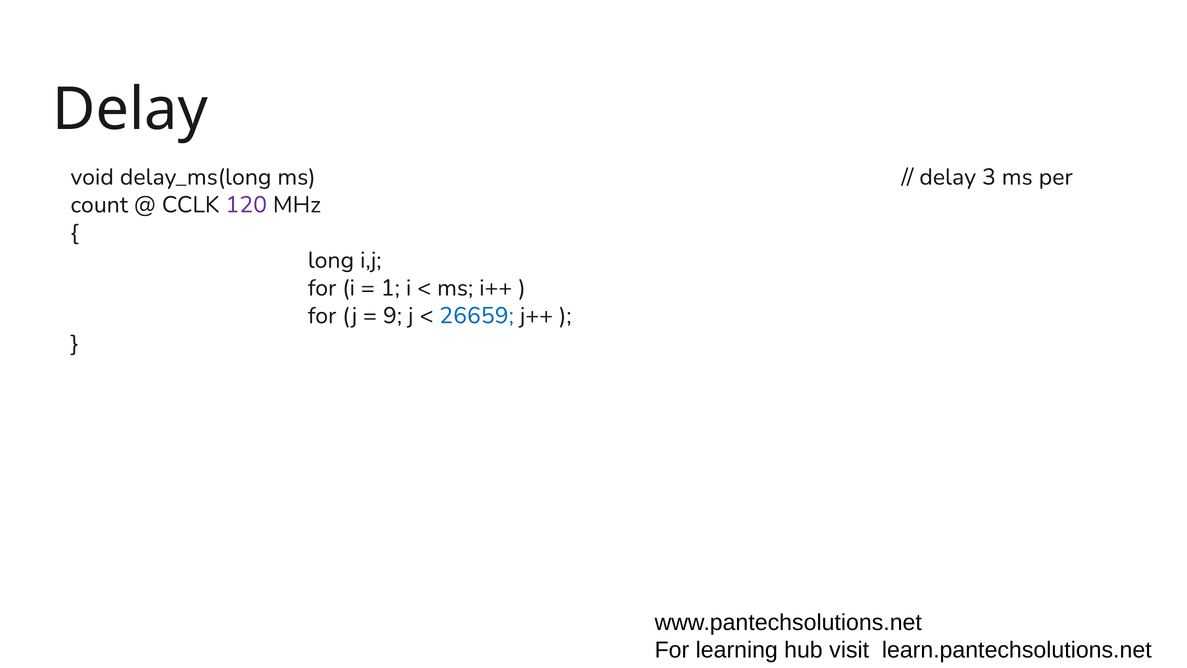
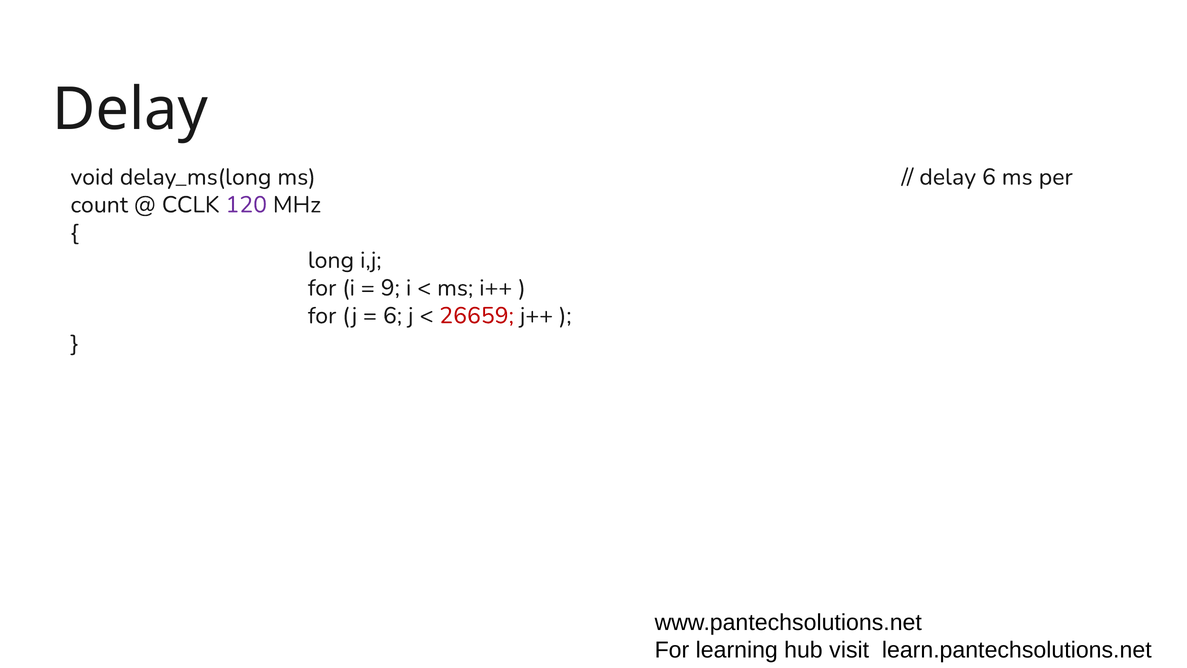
delay 3: 3 -> 6
1: 1 -> 9
9 at (393, 315): 9 -> 6
26659 colour: blue -> red
